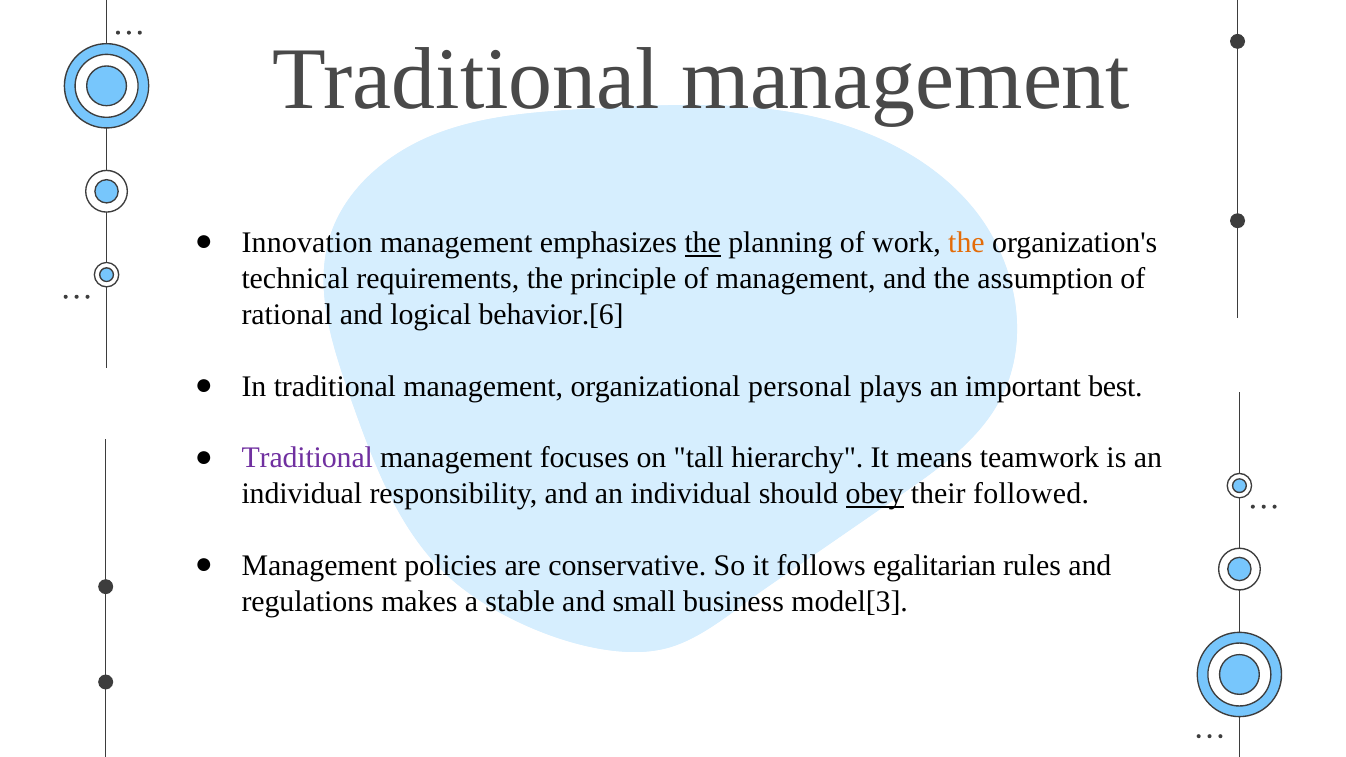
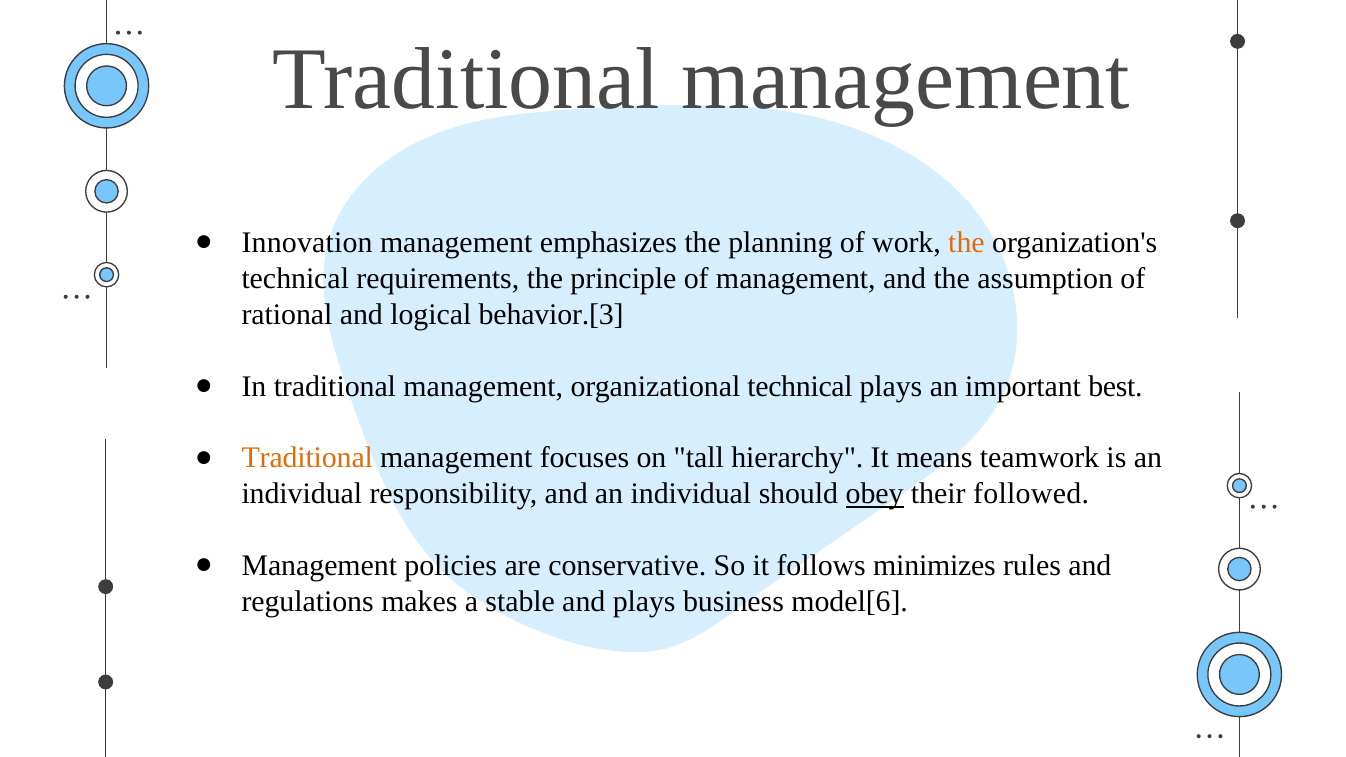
the at (703, 243) underline: present -> none
behavior.[6: behavior.[6 -> behavior.[3
organizational personal: personal -> technical
Traditional at (307, 458) colour: purple -> orange
egalitarian: egalitarian -> minimizes
and small: small -> plays
model[3: model[3 -> model[6
